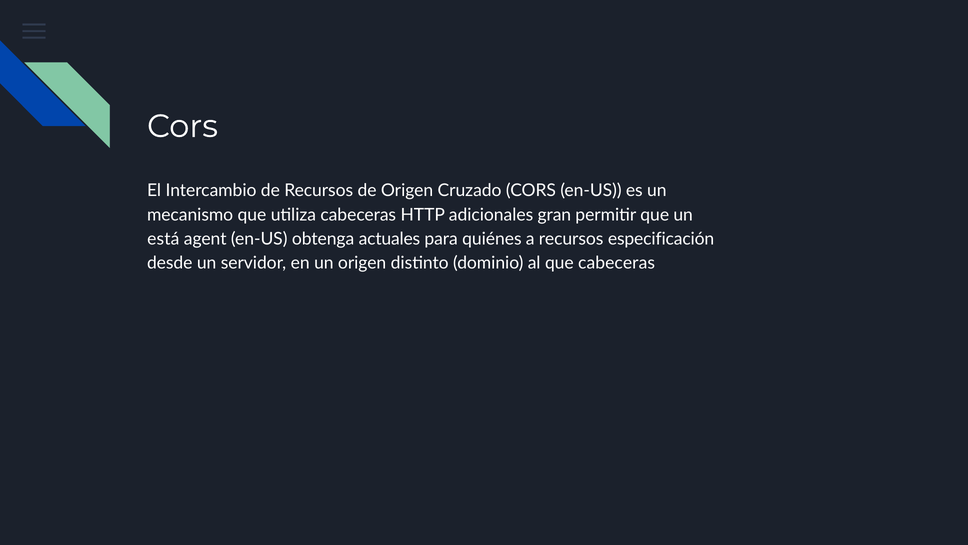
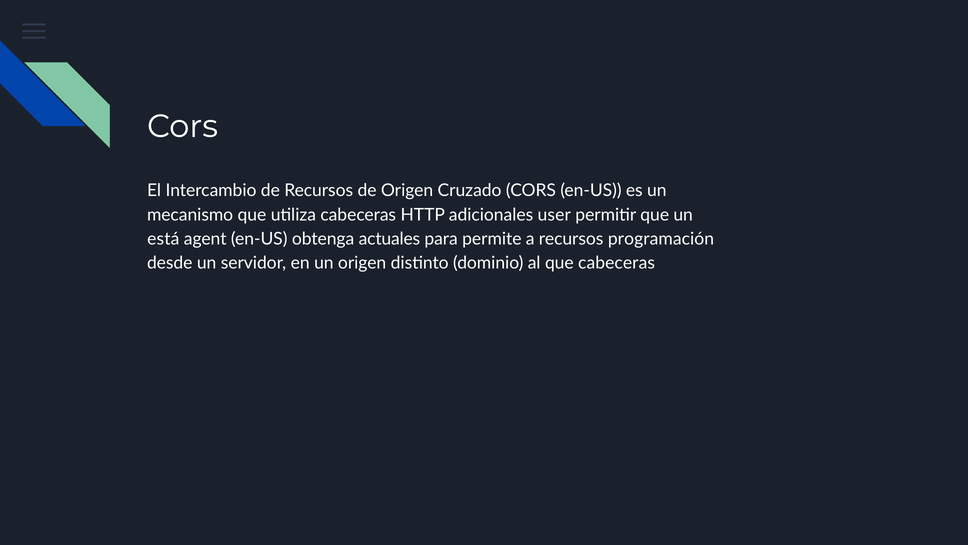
gran: gran -> user
quiénes: quiénes -> permite
especificación: especificación -> programación
